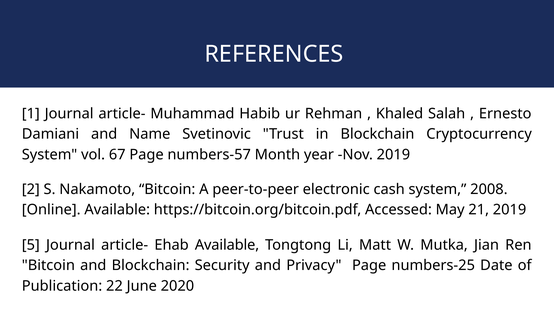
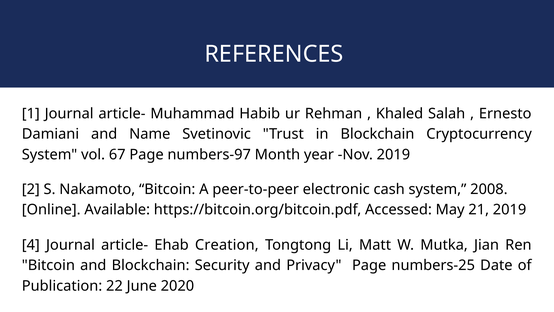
numbers-57: numbers-57 -> numbers-97
5: 5 -> 4
Ehab Available: Available -> Creation
